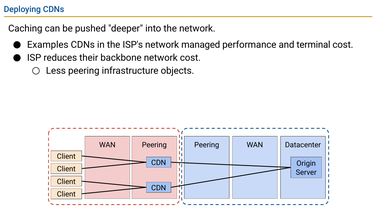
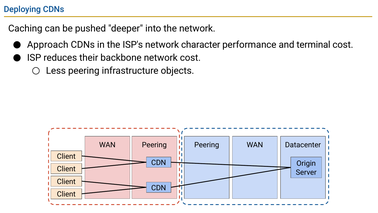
Examples: Examples -> Approach
managed: managed -> character
